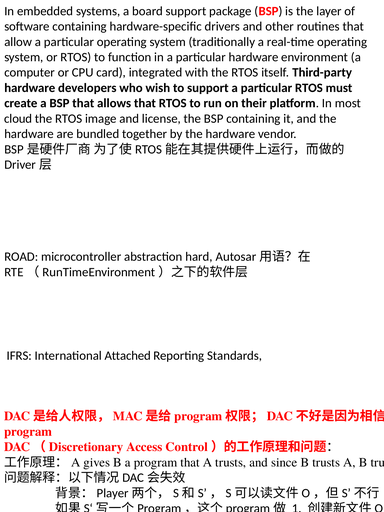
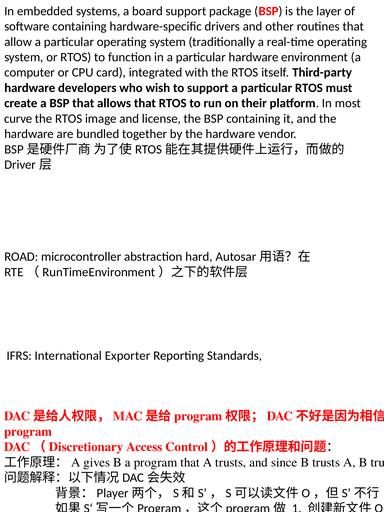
cloud: cloud -> curve
Attached: Attached -> Exporter
